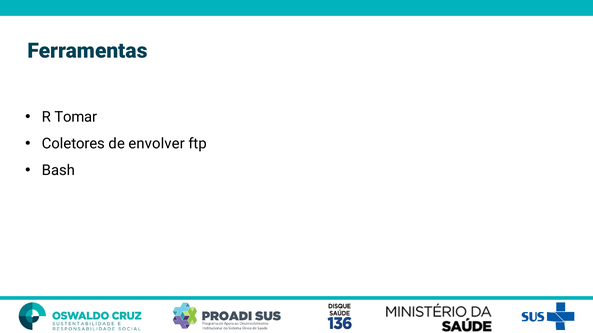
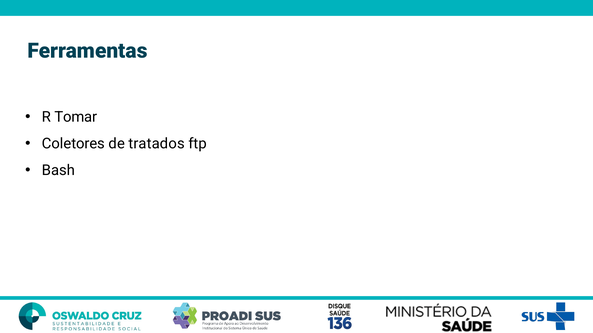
envolver: envolver -> tratados
